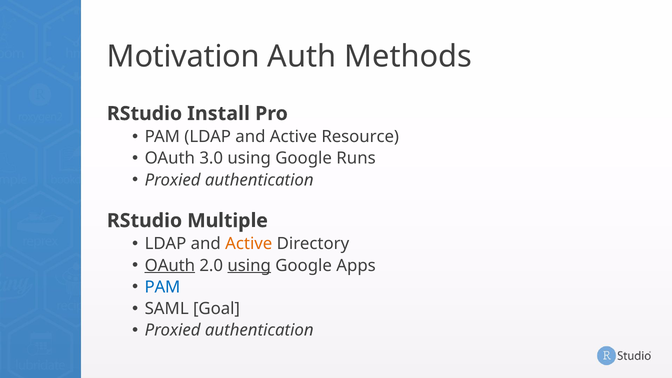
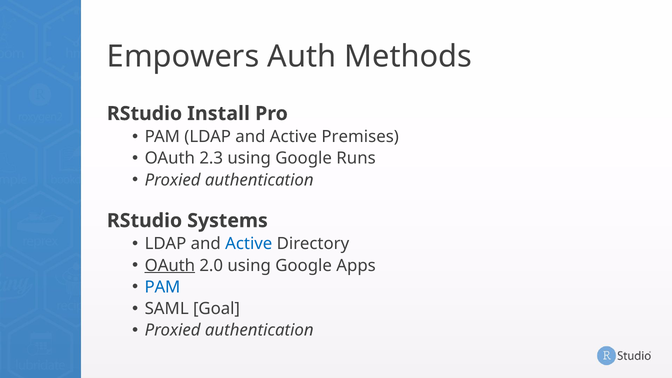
Motivation: Motivation -> Empowers
Resource: Resource -> Premises
3.0: 3.0 -> 2.3
Multiple: Multiple -> Systems
Active at (249, 244) colour: orange -> blue
using at (249, 265) underline: present -> none
